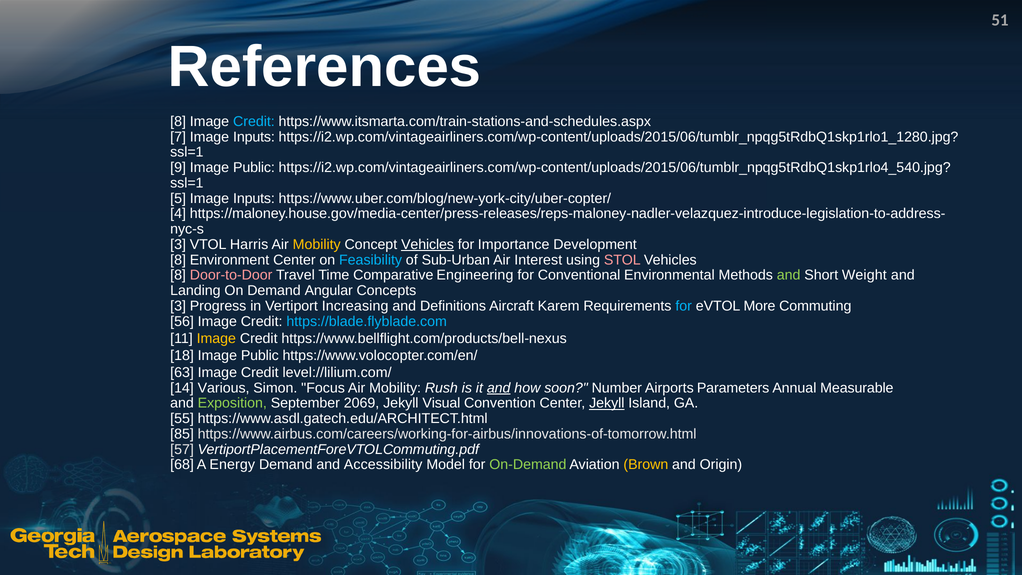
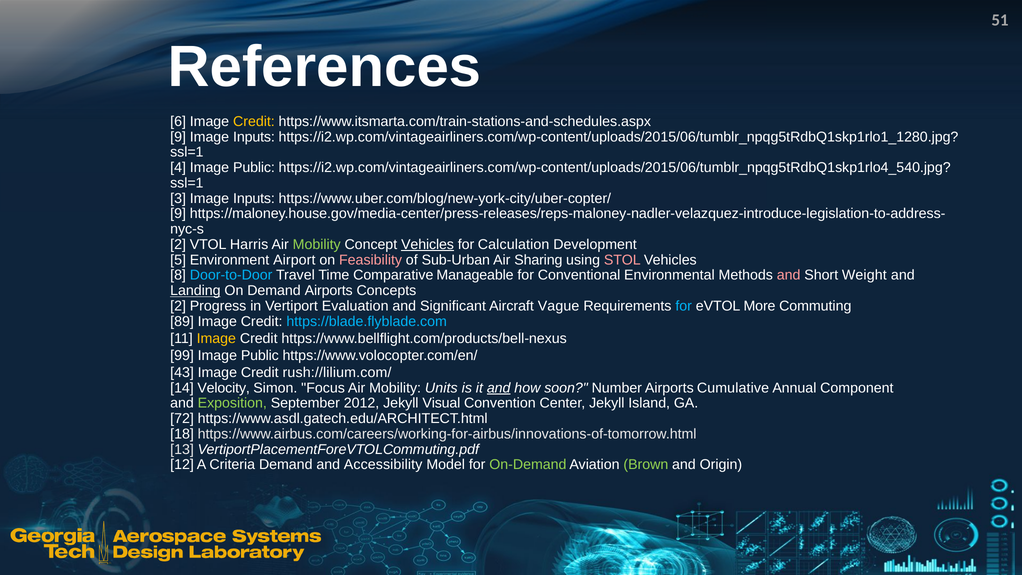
8 at (178, 121): 8 -> 6
Credit at (254, 121) colour: light blue -> yellow
7 at (178, 137): 7 -> 9
9: 9 -> 4
5: 5 -> 3
4 at (178, 214): 4 -> 9
3 at (178, 244): 3 -> 2
Mobility at (317, 244) colour: yellow -> light green
Importance: Importance -> Calculation
8 at (178, 260): 8 -> 5
Environment Center: Center -> Airport
Feasibility colour: light blue -> pink
Interest: Interest -> Sharing
Door-to-Door colour: pink -> light blue
Engineering: Engineering -> Manageable
and at (789, 275) colour: light green -> pink
Landing underline: none -> present
Demand Angular: Angular -> Airports
3 at (178, 306): 3 -> 2
Increasing: Increasing -> Evaluation
Definitions: Definitions -> Significant
Karem: Karem -> Vague
56: 56 -> 89
18: 18 -> 99
63: 63 -> 43
level://lilium.com/: level://lilium.com/ -> rush://lilium.com/
Various: Various -> Velocity
Rush: Rush -> Units
Parameters: Parameters -> Cumulative
Measurable: Measurable -> Component
2069: 2069 -> 2012
Jekyll at (607, 403) underline: present -> none
55: 55 -> 72
85: 85 -> 18
57: 57 -> 13
68: 68 -> 12
Energy: Energy -> Criteria
Brown colour: yellow -> light green
